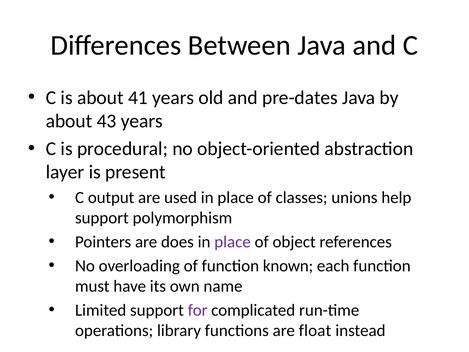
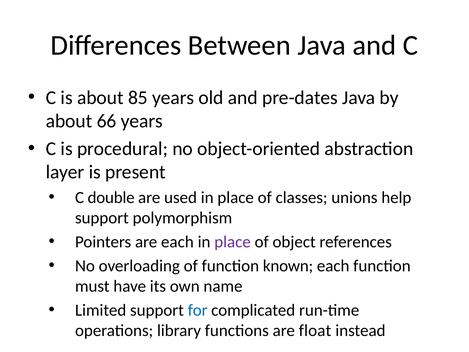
41: 41 -> 85
43: 43 -> 66
output: output -> double
are does: does -> each
for colour: purple -> blue
